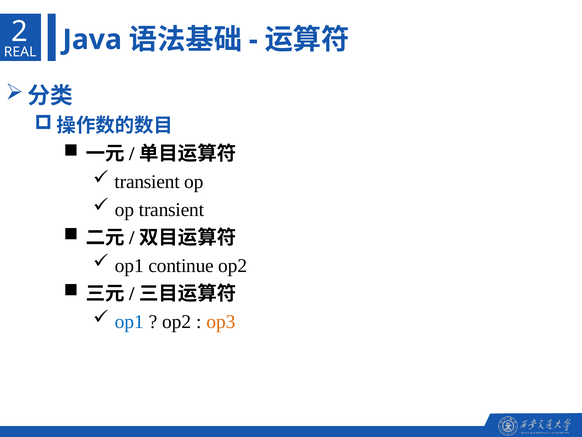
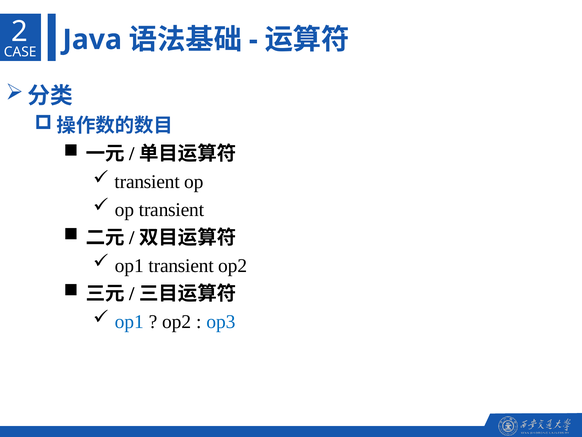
REAL: REAL -> CASE
op1 continue: continue -> transient
op3 colour: orange -> blue
